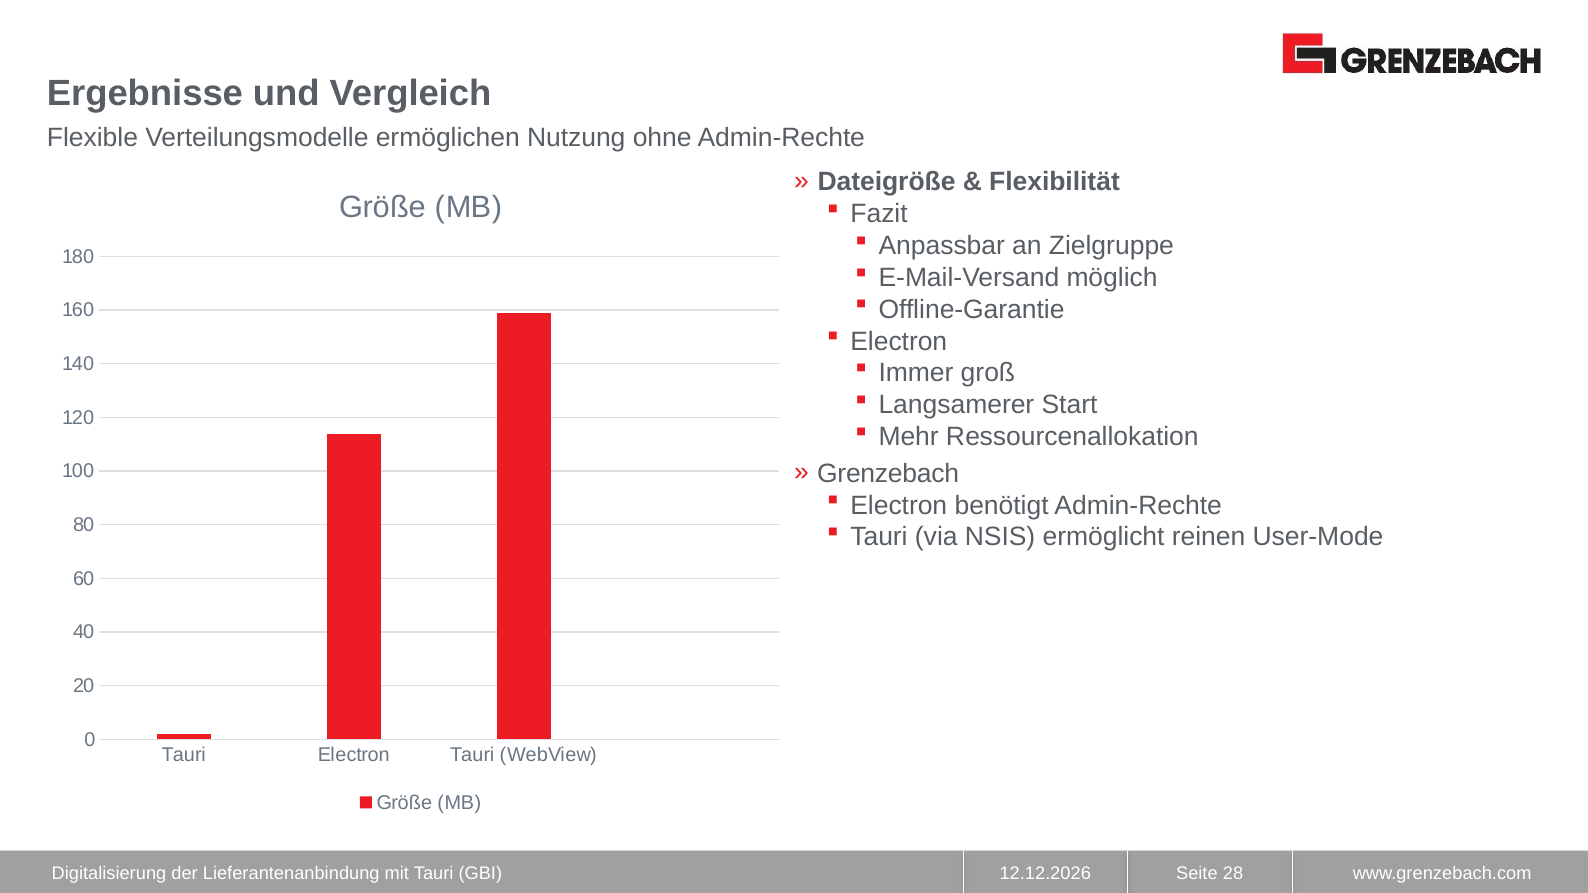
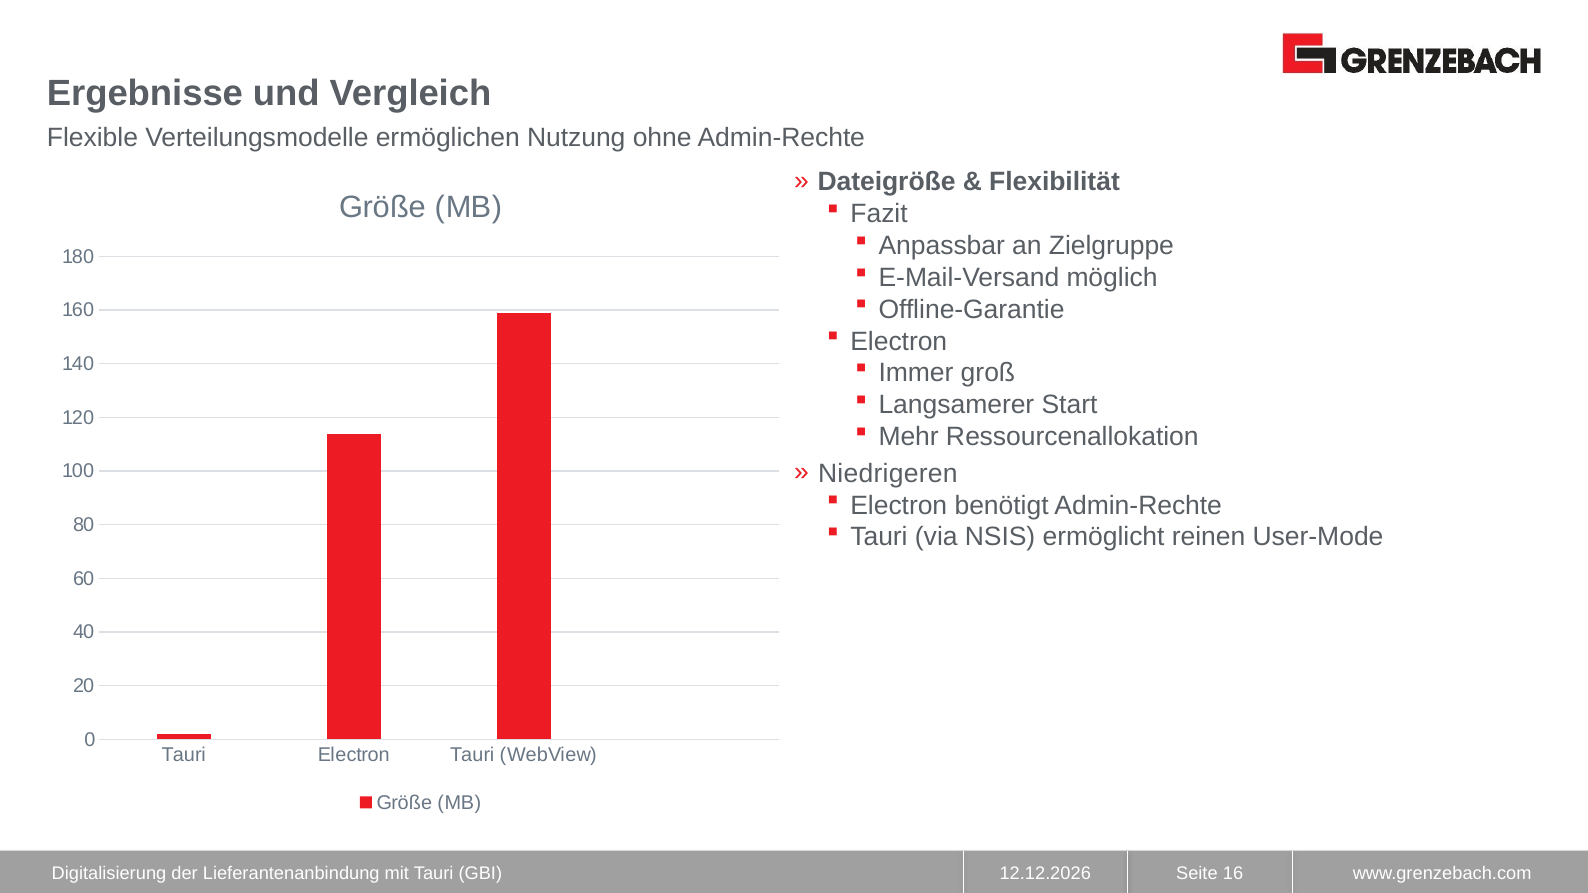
Grenzebach: Grenzebach -> Niedrigeren
28: 28 -> 16
